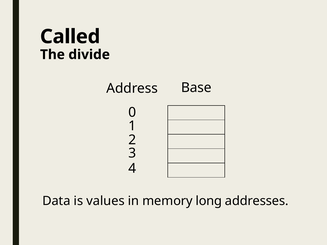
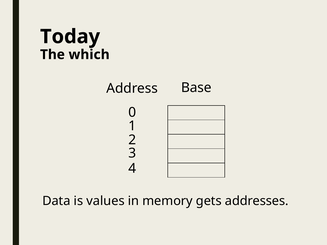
Called: Called -> Today
divide: divide -> which
long: long -> gets
